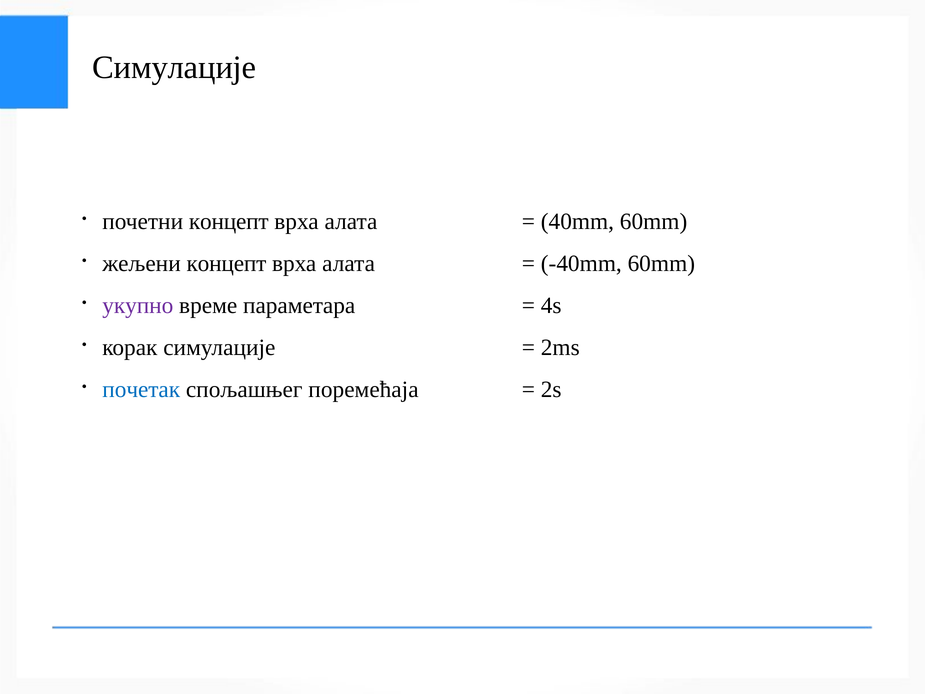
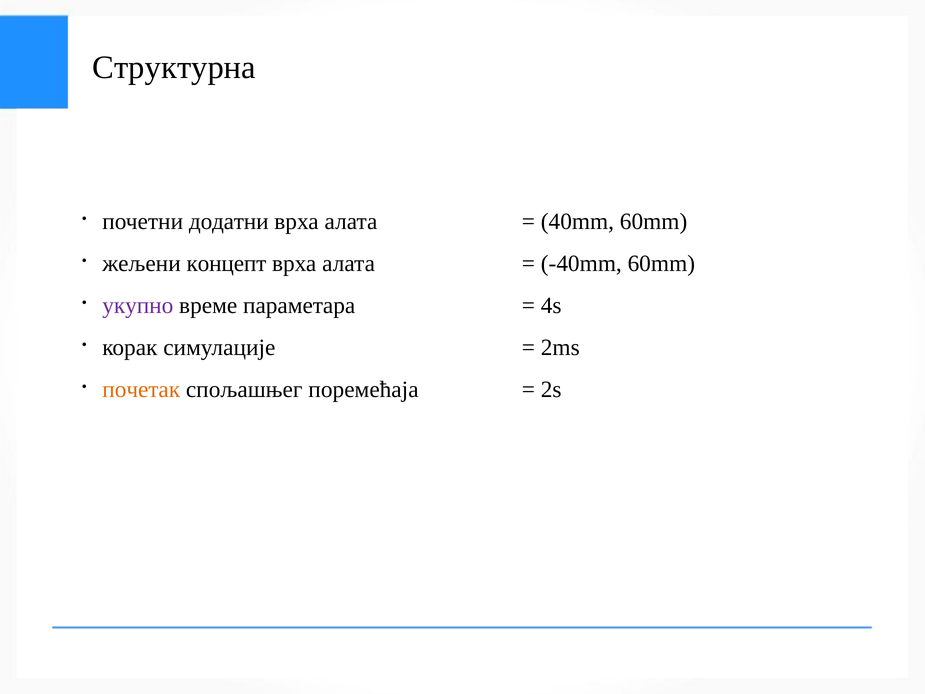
Симулације at (174, 68): Симулације -> Структурна
почетни концепт: концепт -> додатни
почетак colour: blue -> orange
